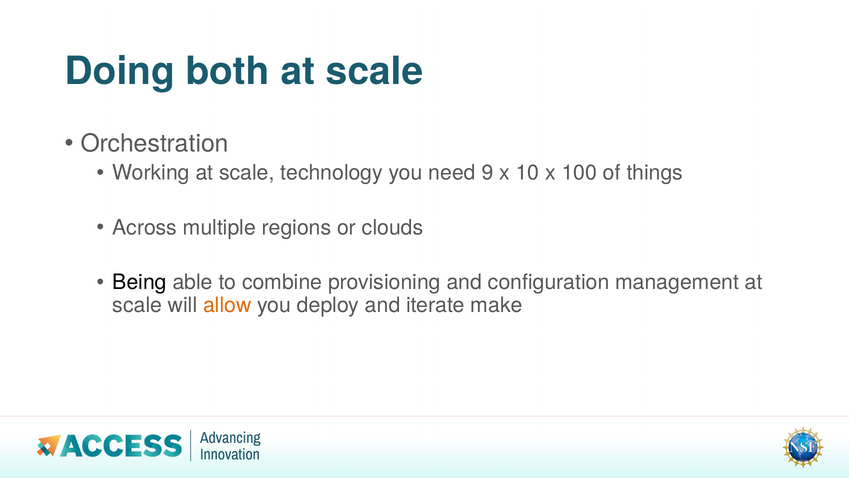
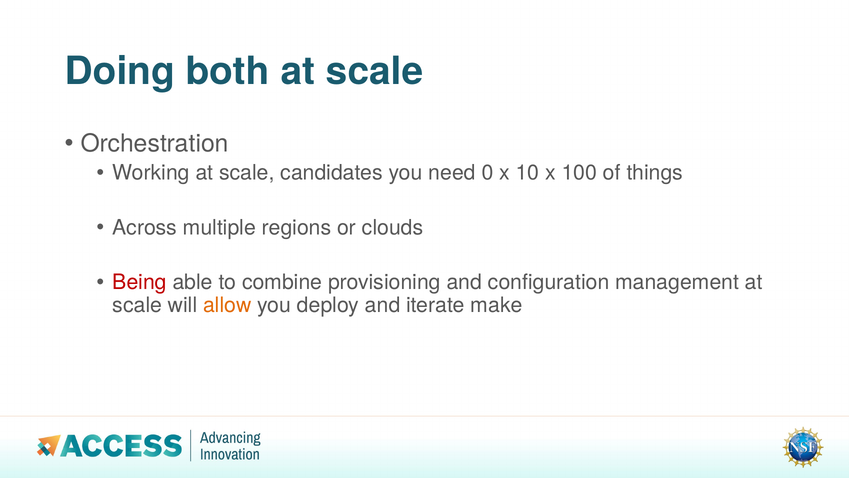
technology: technology -> candidates
9: 9 -> 0
Being colour: black -> red
